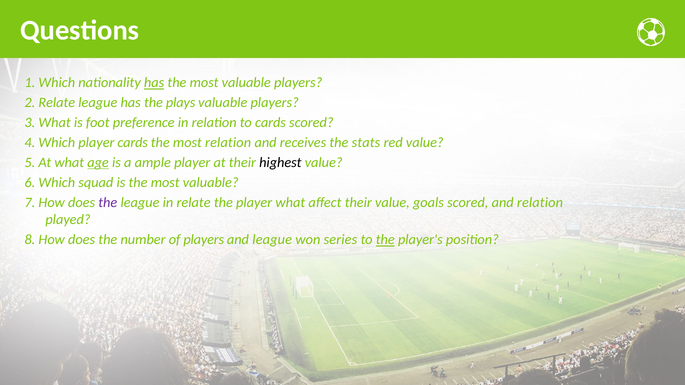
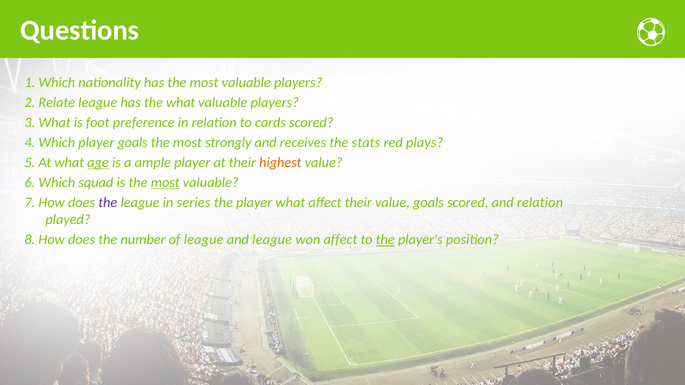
has at (154, 83) underline: present -> none
the plays: plays -> what
player cards: cards -> goals
most relation: relation -> strongly
red value: value -> plays
highest colour: black -> orange
most at (165, 183) underline: none -> present
in relate: relate -> series
of players: players -> league
won series: series -> affect
